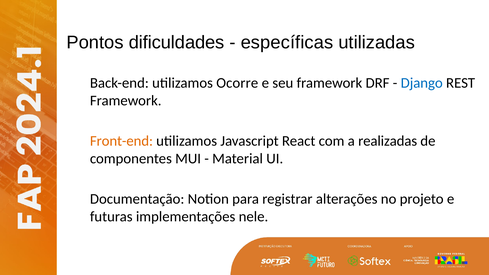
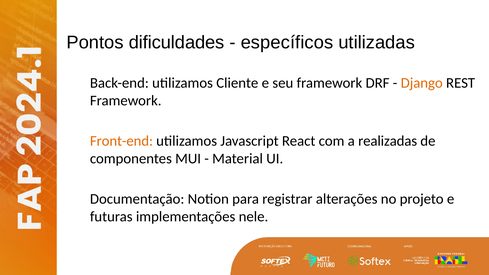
específicas: específicas -> específicos
Ocorre: Ocorre -> Cliente
Django colour: blue -> orange
